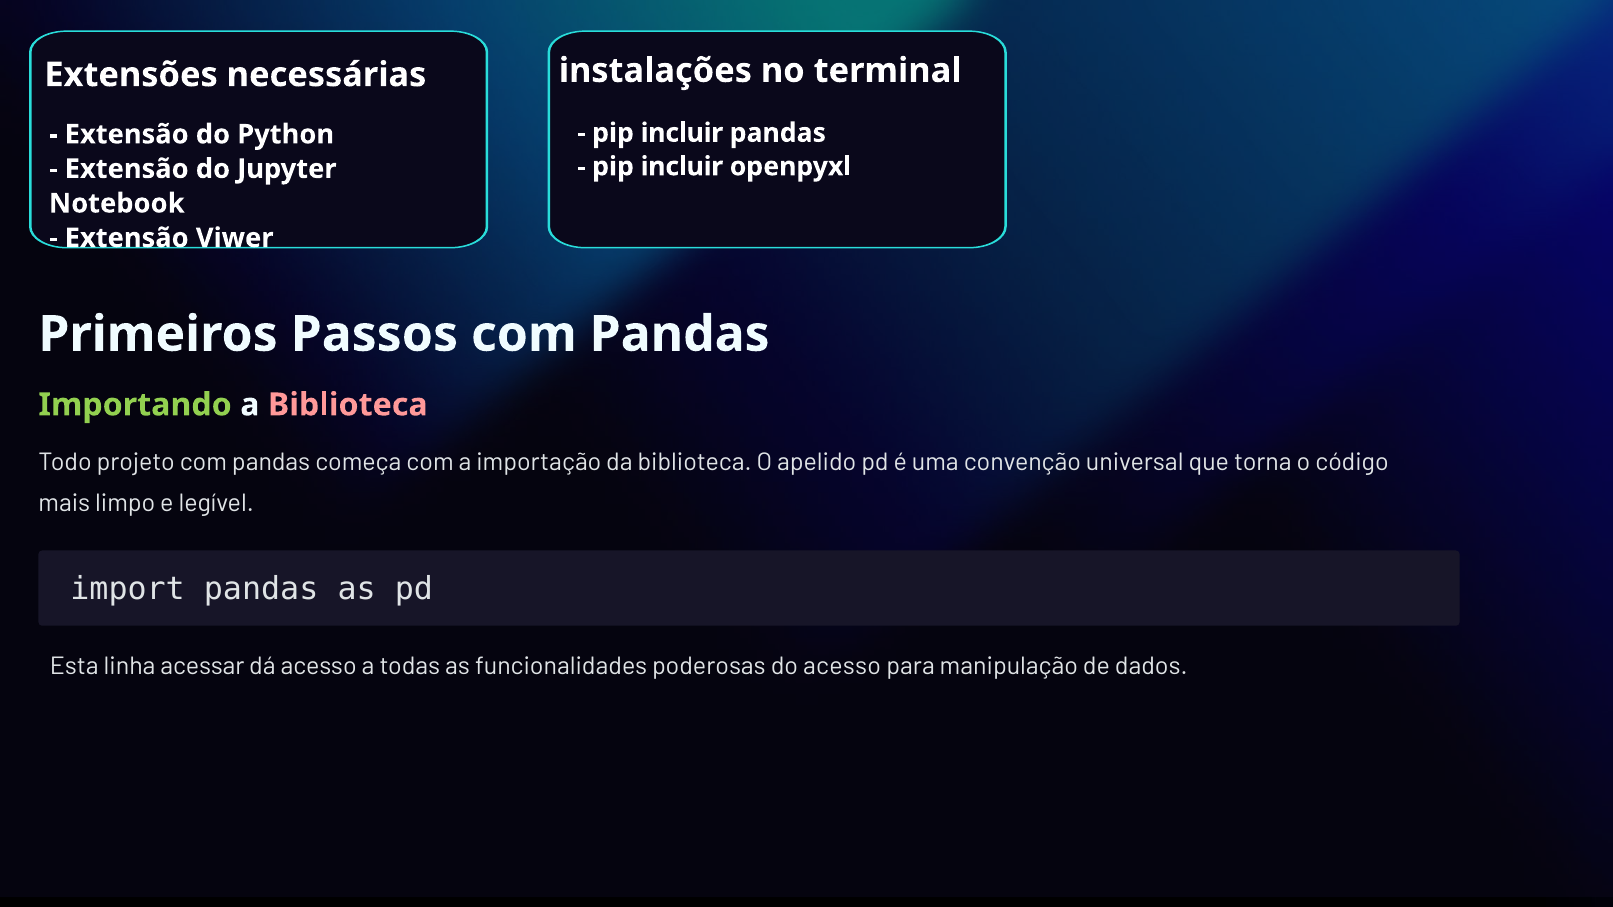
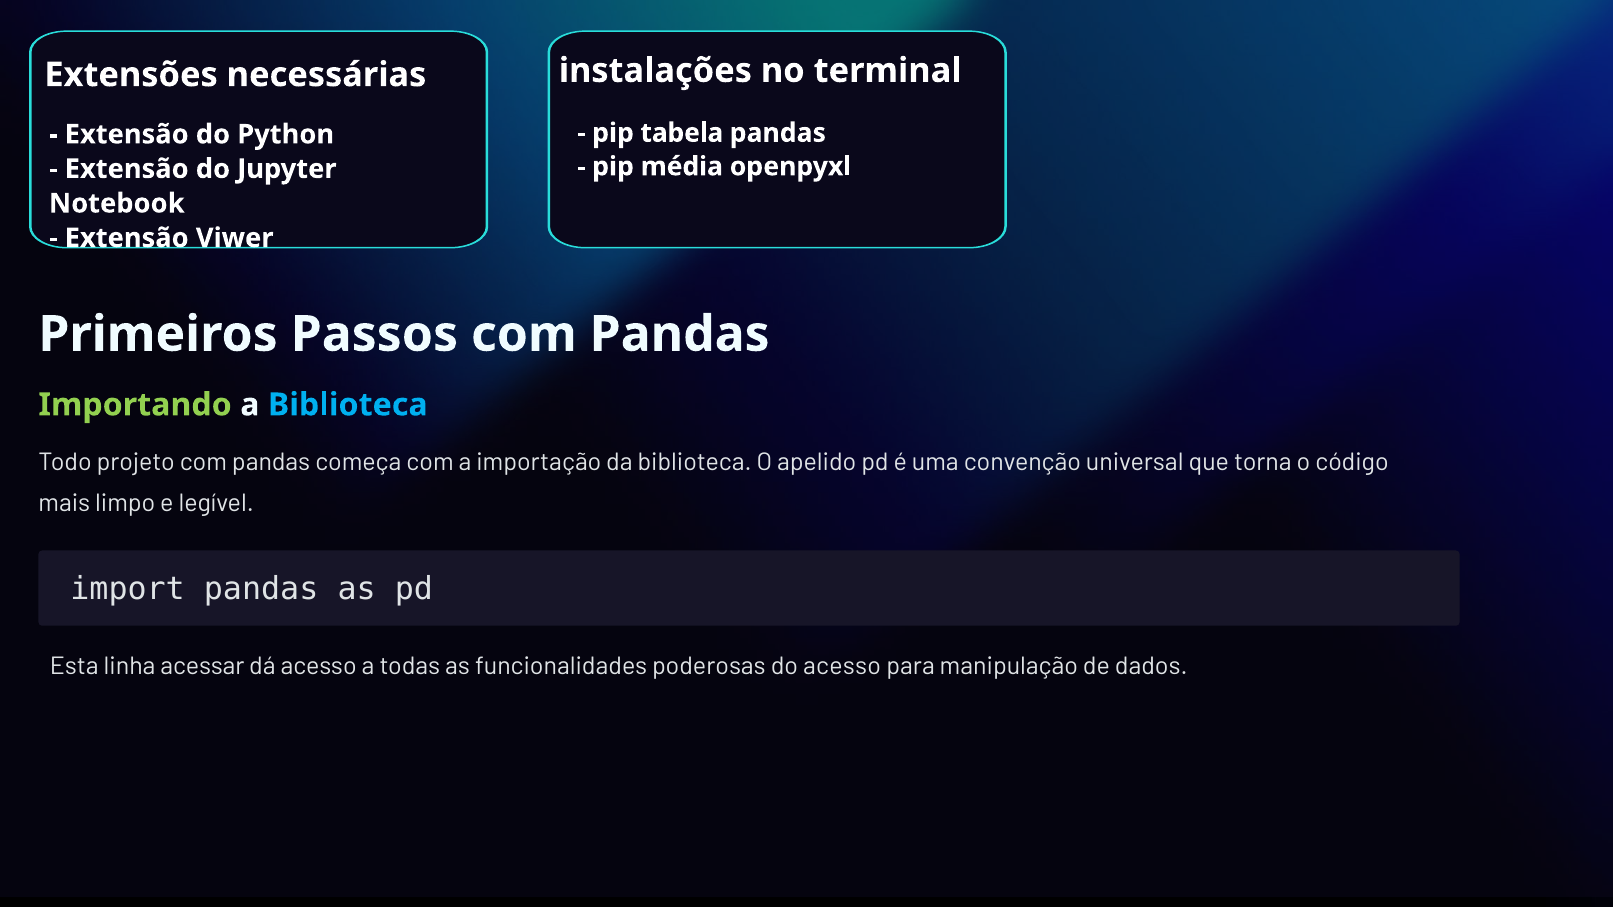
incluir at (682, 133): incluir -> tabela
incluir at (682, 167): incluir -> média
Biblioteca at (348, 405) colour: pink -> light blue
